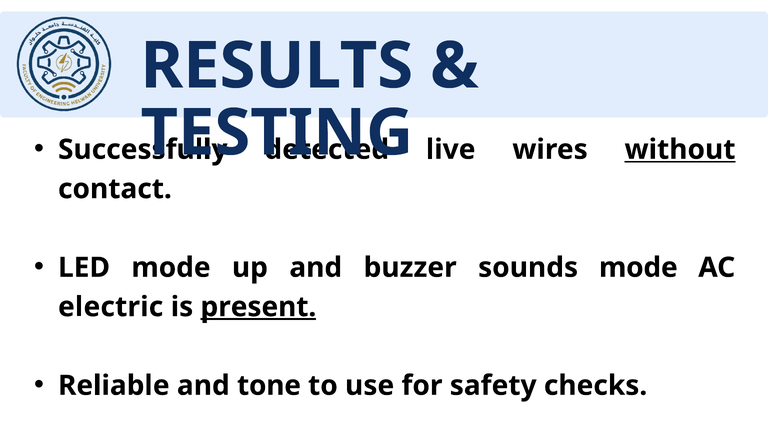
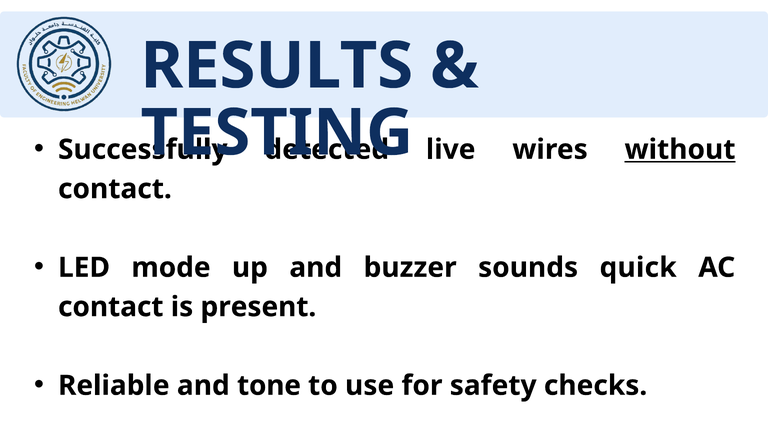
sounds mode: mode -> quick
electric at (111, 307): electric -> contact
present underline: present -> none
